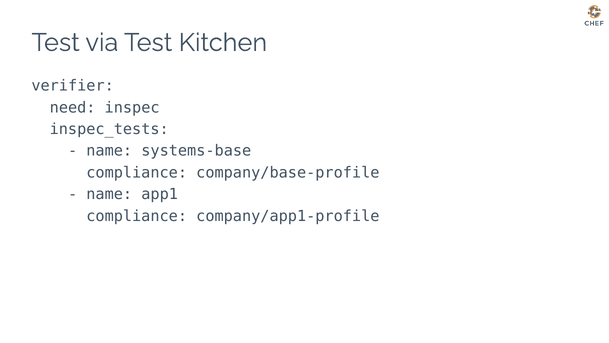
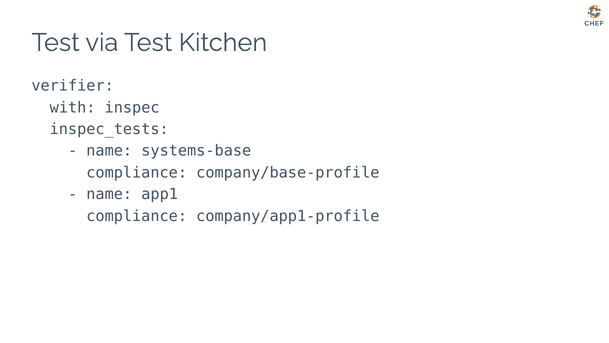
need: need -> with
